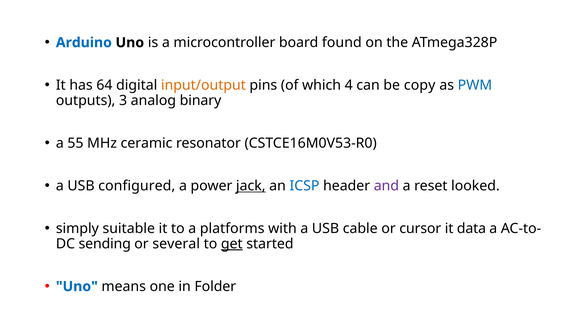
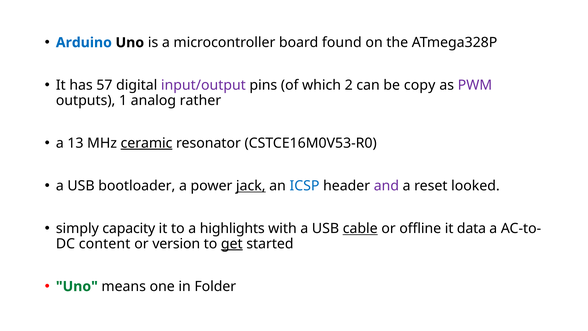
64: 64 -> 57
input/output colour: orange -> purple
4: 4 -> 2
PWM colour: blue -> purple
3: 3 -> 1
binary: binary -> rather
55: 55 -> 13
ceramic underline: none -> present
configured: configured -> bootloader
suitable: suitable -> capacity
platforms: platforms -> highlights
cable underline: none -> present
cursor: cursor -> offline
sending: sending -> content
several: several -> version
Uno at (77, 286) colour: blue -> green
